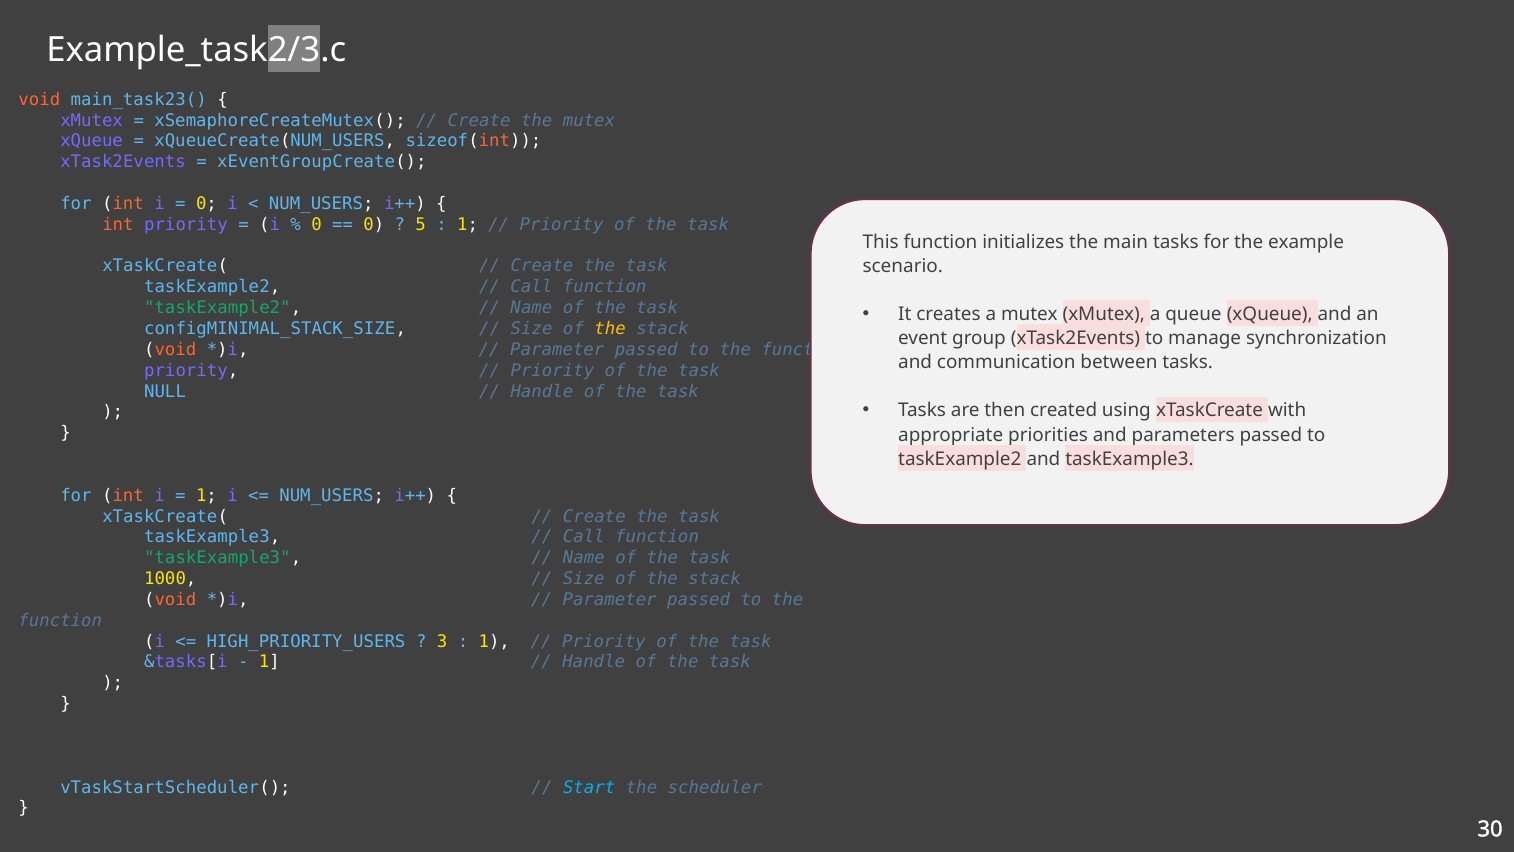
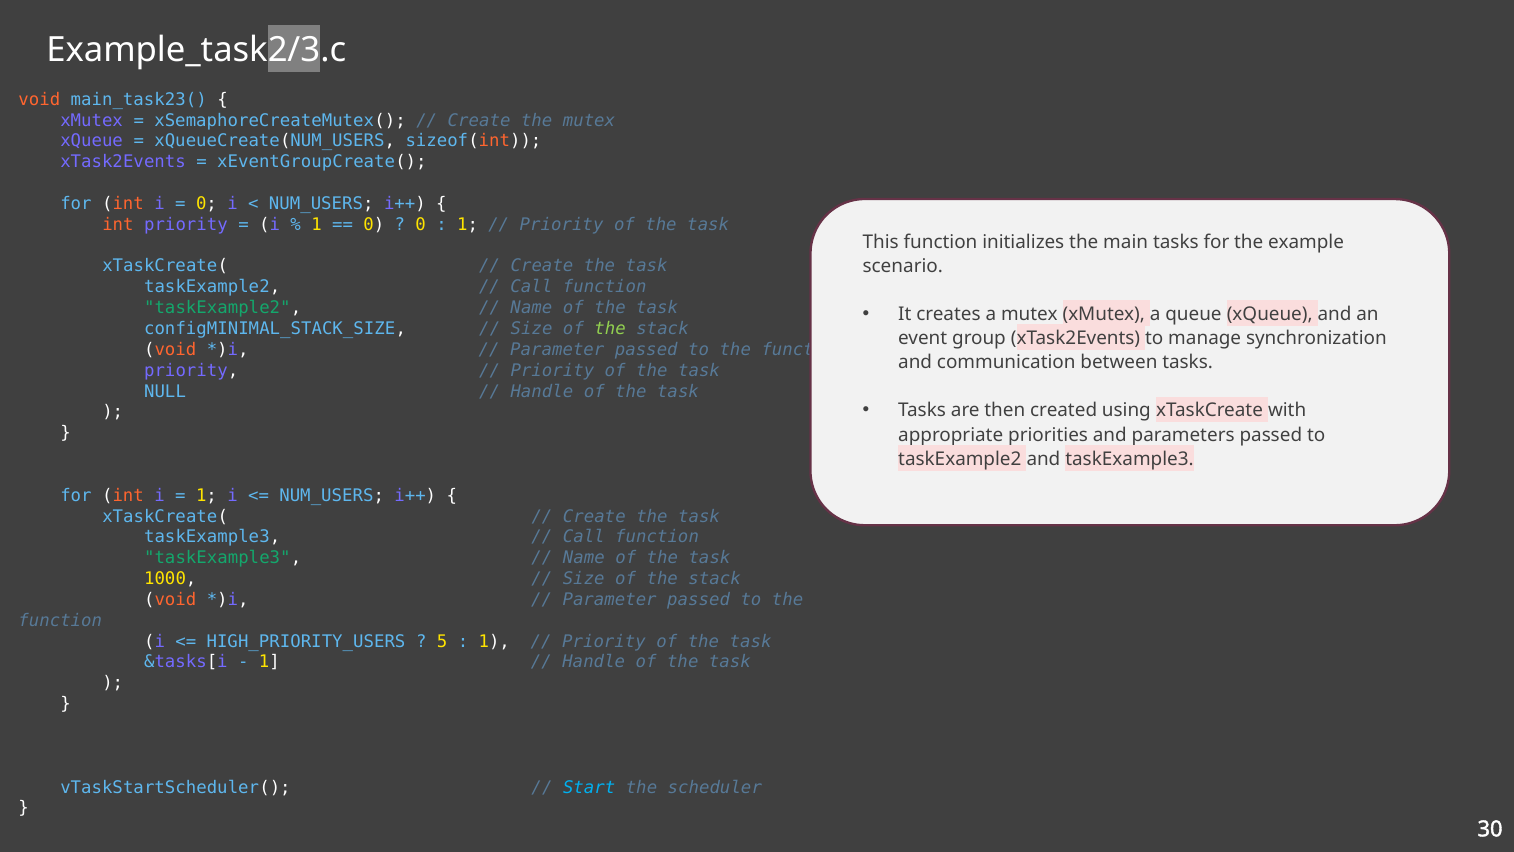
0 at (316, 224): 0 -> 1
5 at (421, 224): 5 -> 0
the at (610, 329) colour: yellow -> light green
3: 3 -> 5
